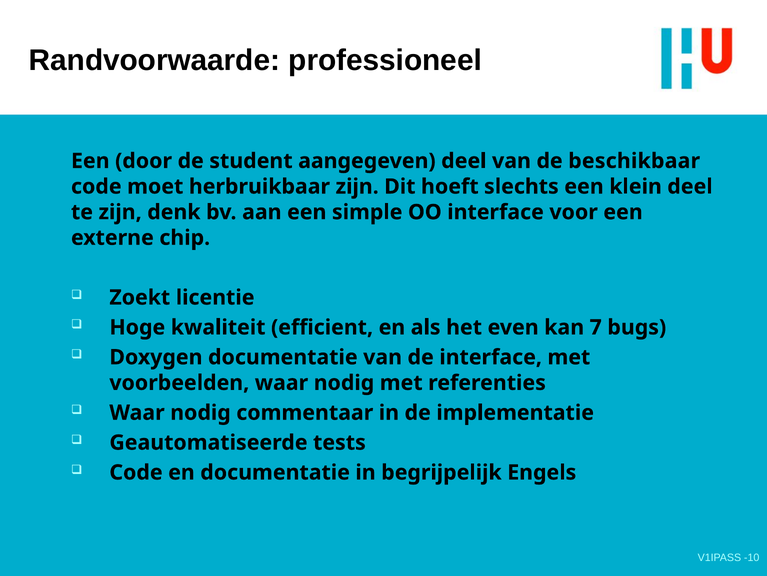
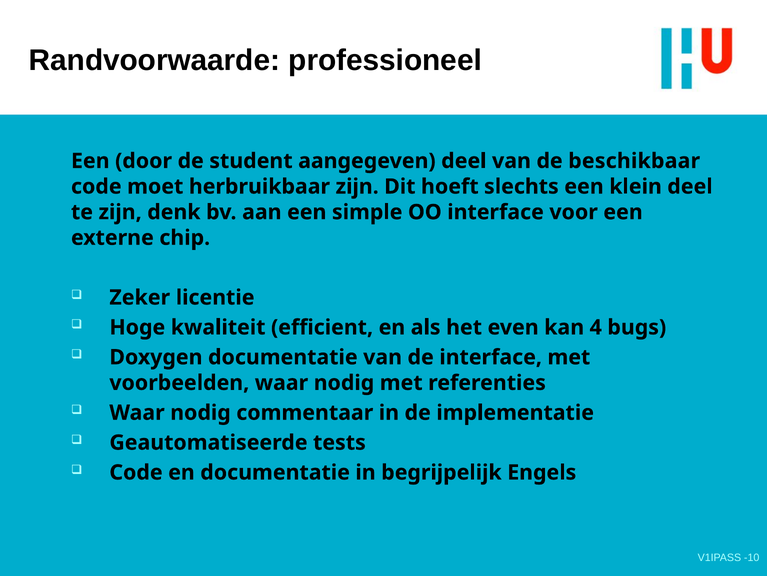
Zoekt: Zoekt -> Zeker
7: 7 -> 4
